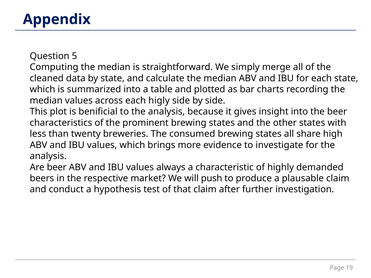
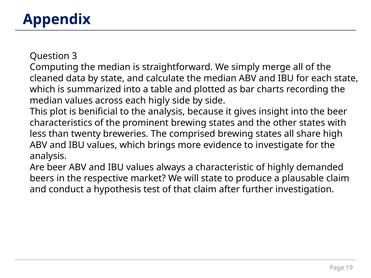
5: 5 -> 3
consumed: consumed -> comprised
will push: push -> state
